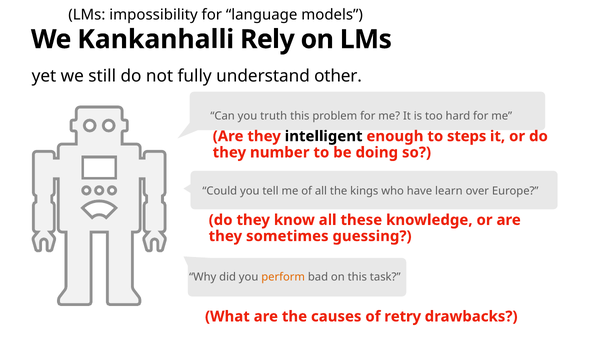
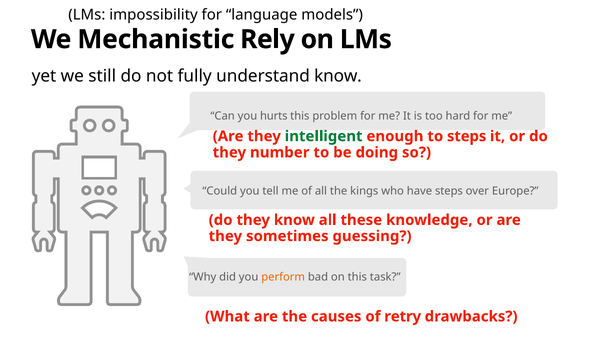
Kankanhalli: Kankanhalli -> Mechanistic
understand other: other -> know
truth: truth -> hurts
intelligent colour: black -> green
have learn: learn -> steps
